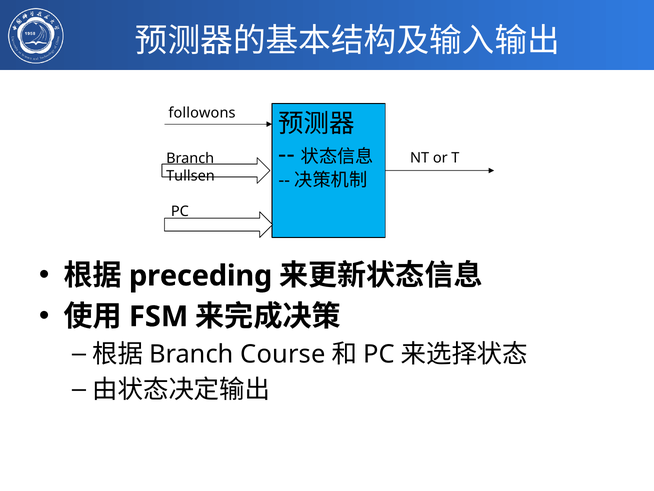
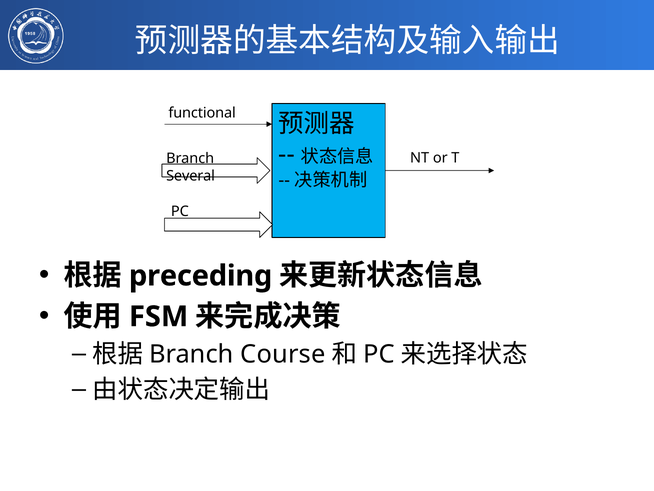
followons: followons -> functional
Tullsen: Tullsen -> Several
